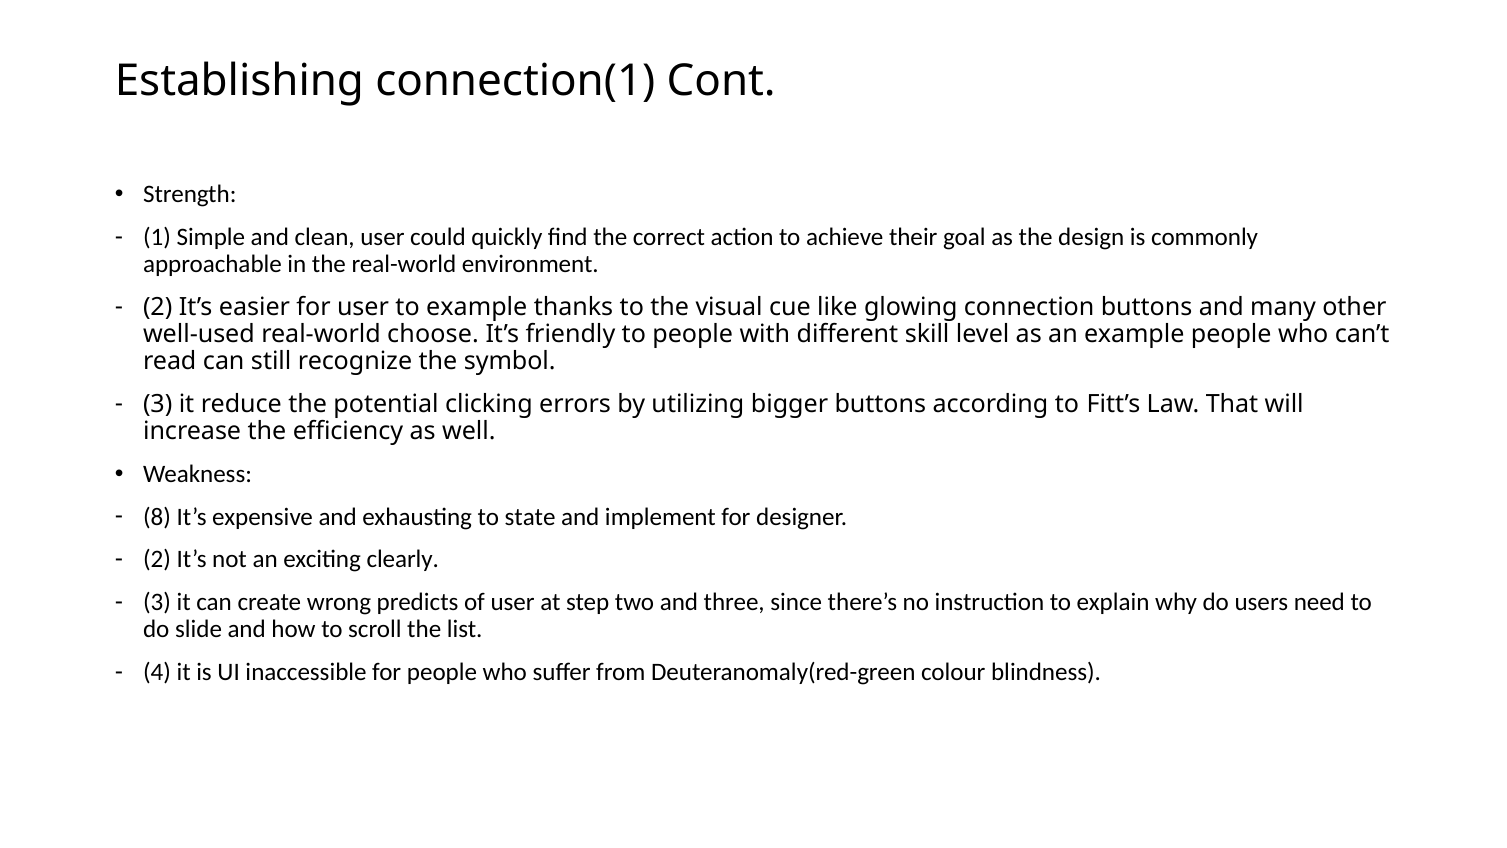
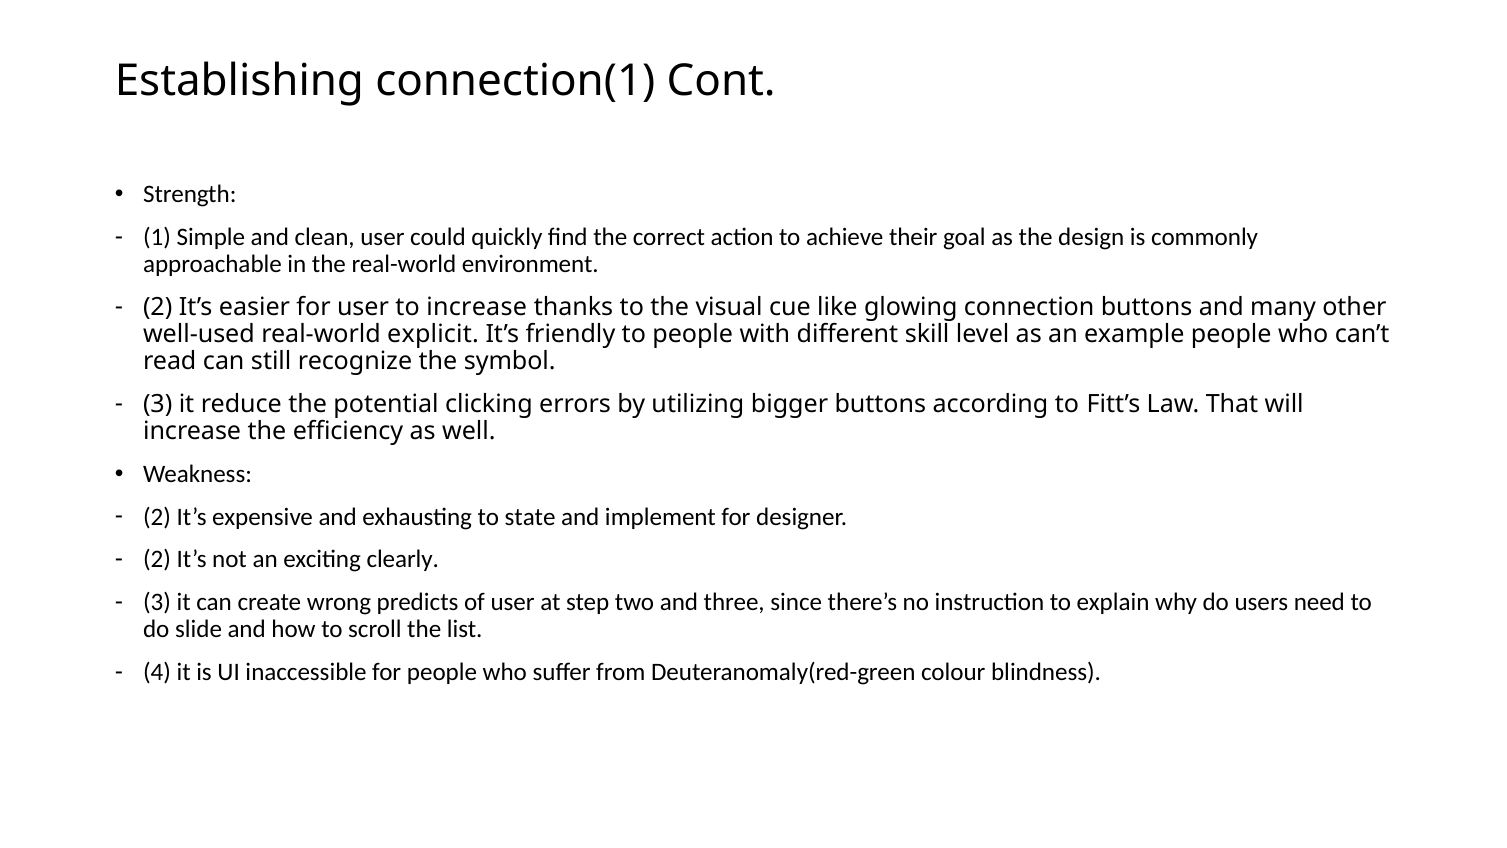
to example: example -> increase
choose: choose -> explicit
8 at (157, 517): 8 -> 2
